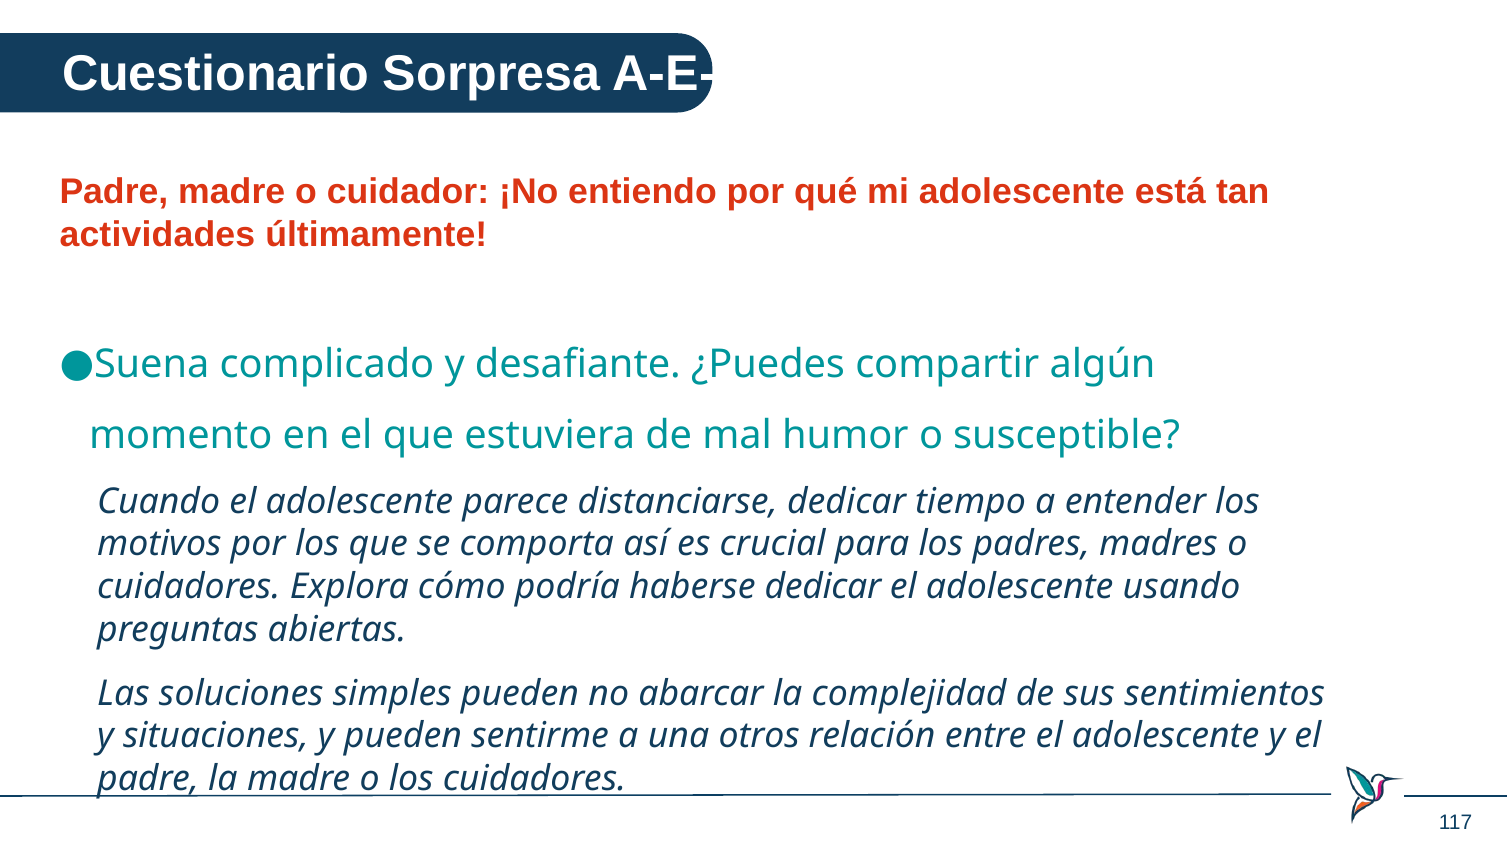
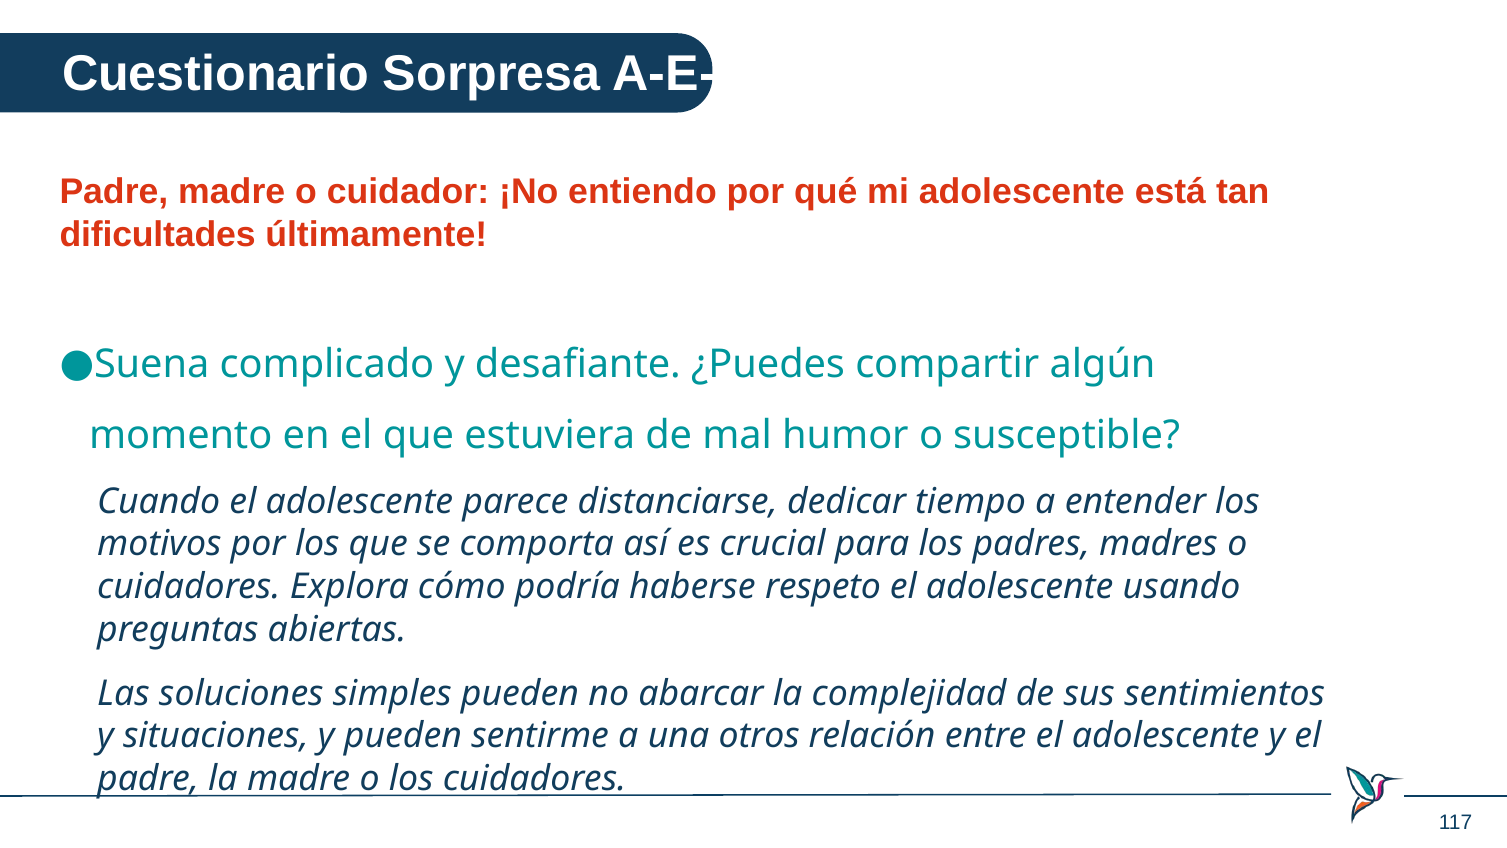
actividades: actividades -> dificultades
haberse dedicar: dedicar -> respeto
